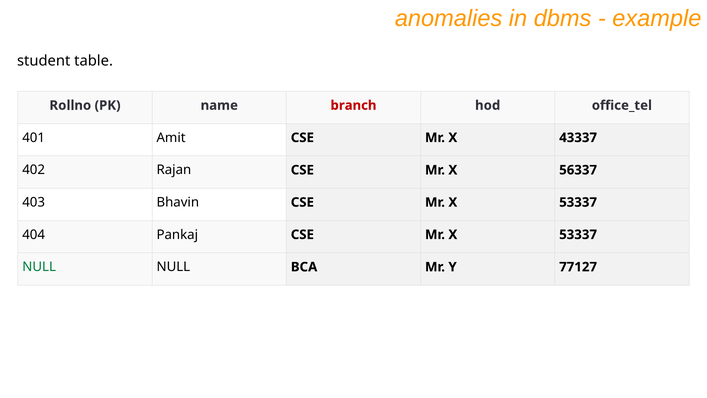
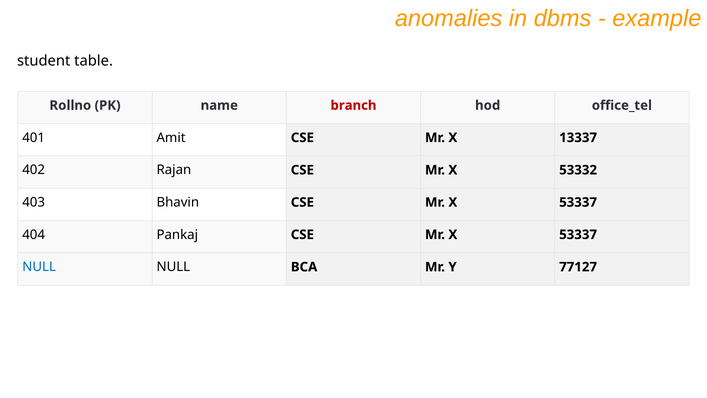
43337: 43337 -> 13337
56337: 56337 -> 53332
NULL at (39, 267) colour: green -> blue
